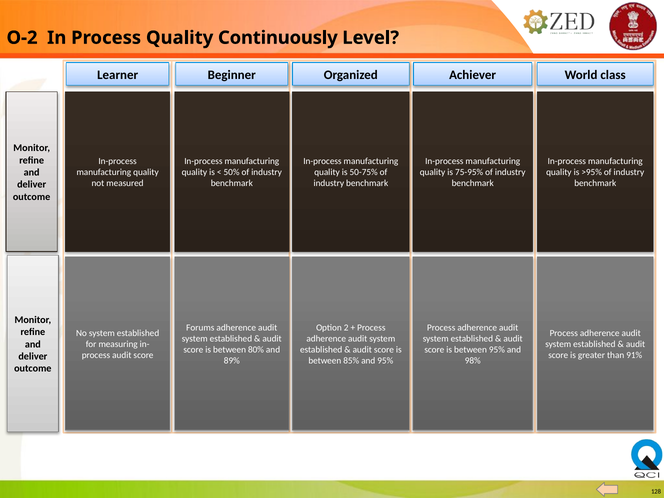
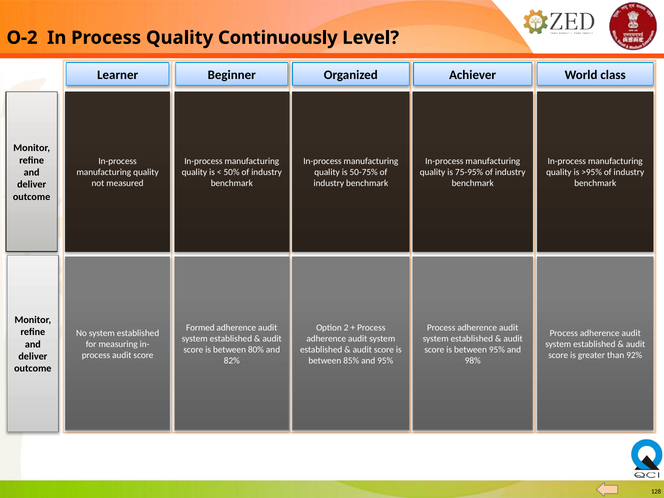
Forums: Forums -> Formed
91%: 91% -> 92%
89%: 89% -> 82%
